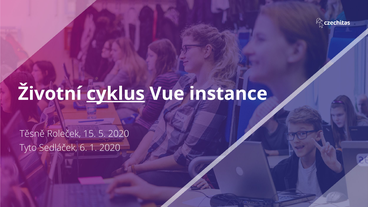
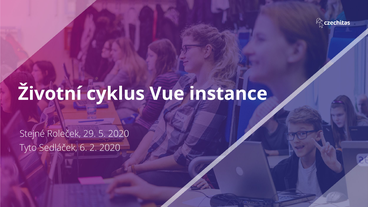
cyklus underline: present -> none
Těsně: Těsně -> Stejné
15: 15 -> 29
1: 1 -> 2
